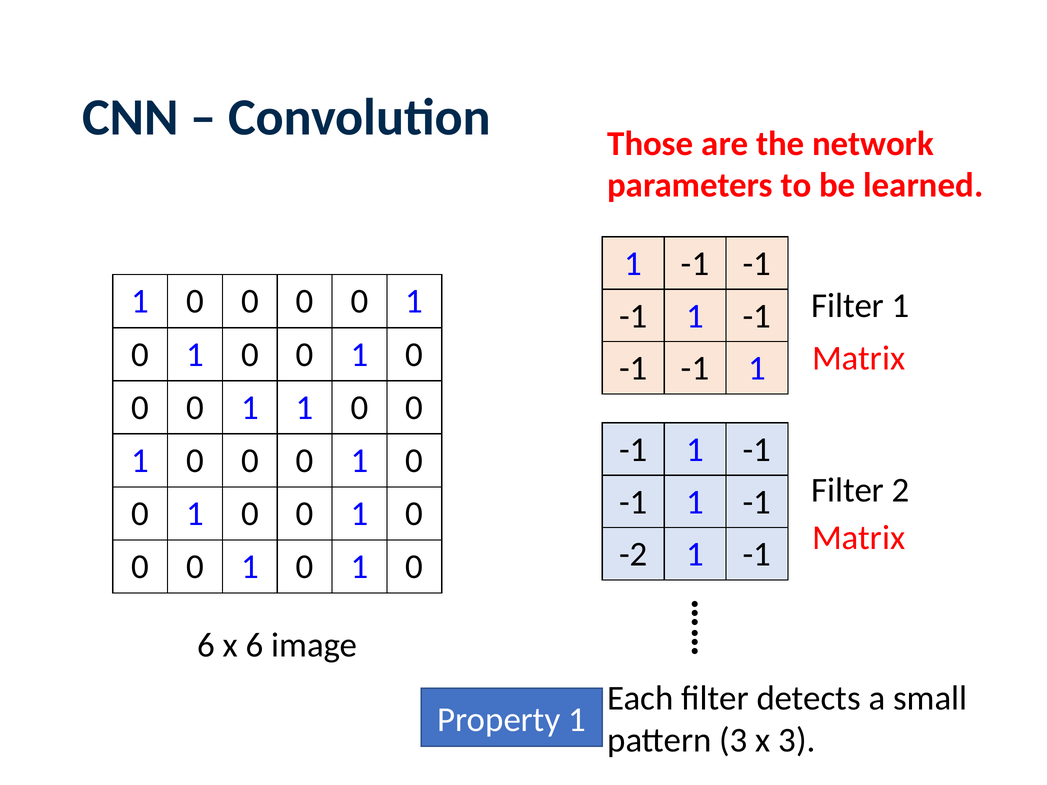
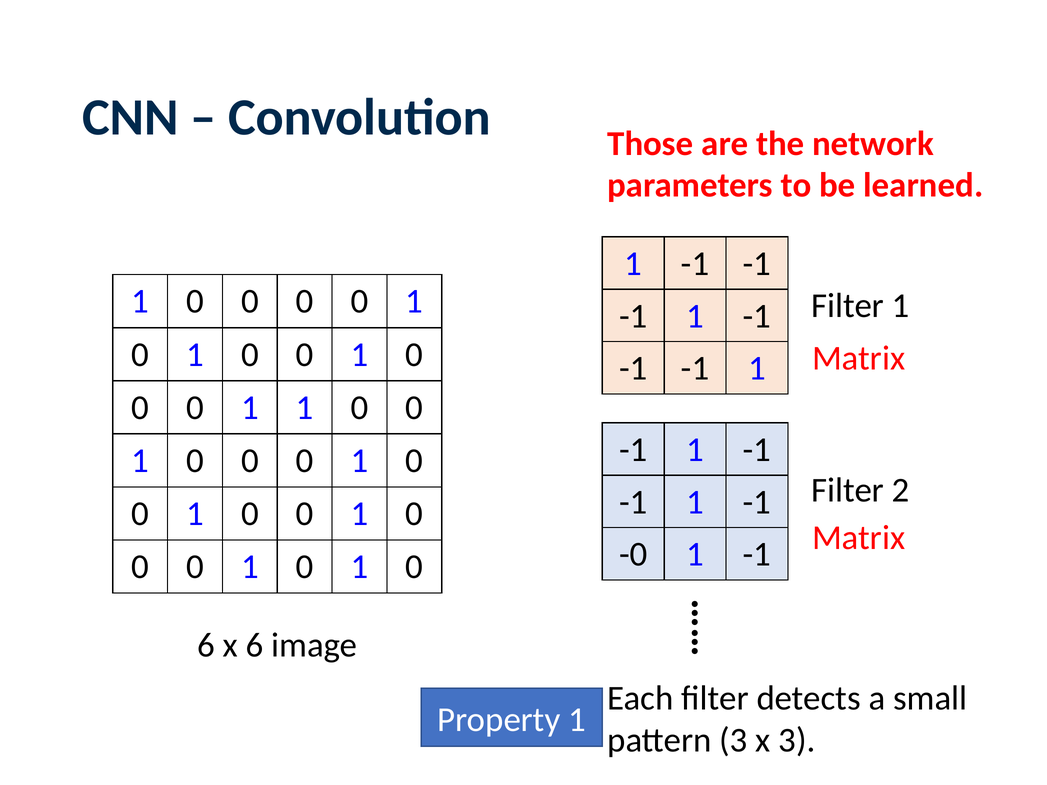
-2: -2 -> -0
